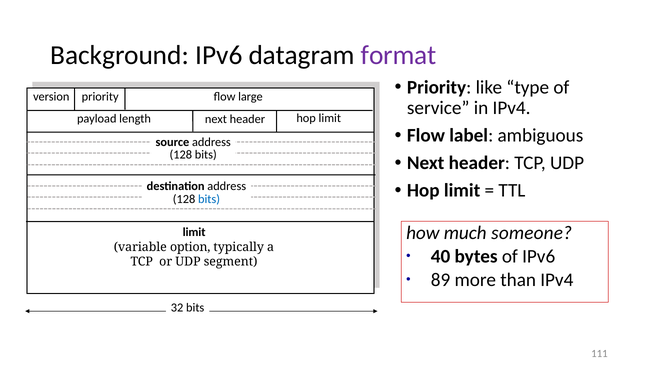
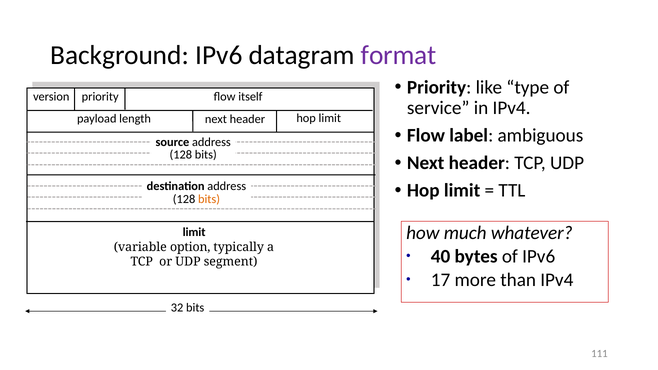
large: large -> itself
bits at (209, 199) colour: blue -> orange
someone: someone -> whatever
89: 89 -> 17
